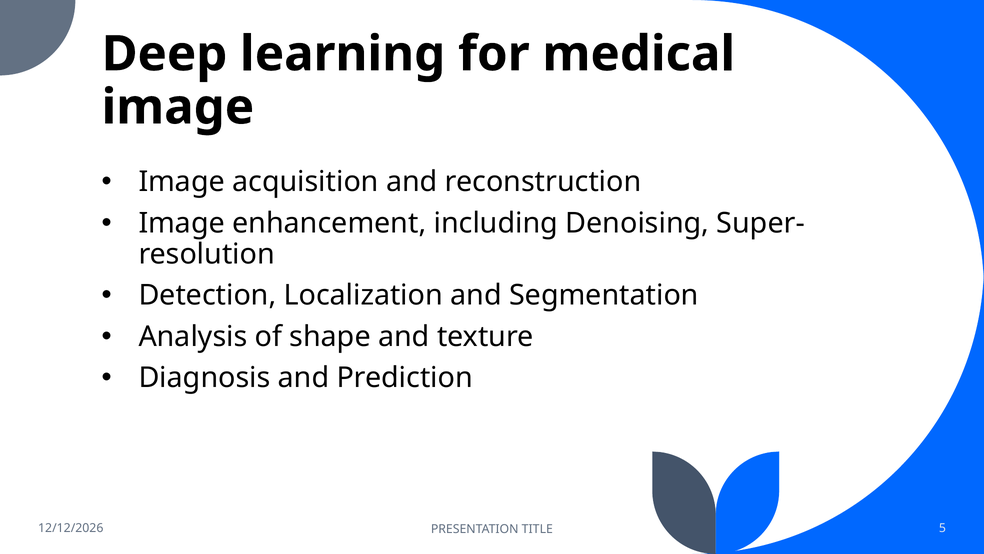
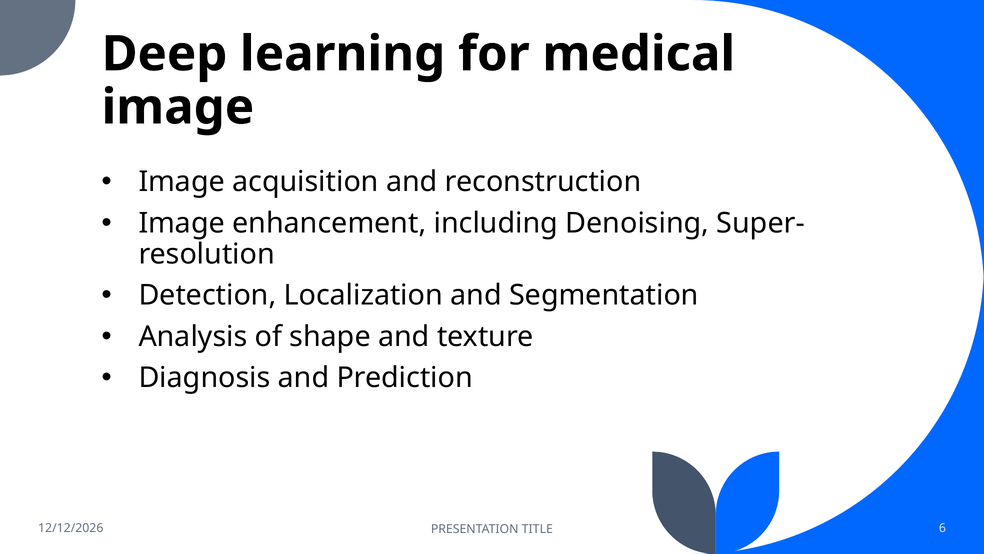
5: 5 -> 6
